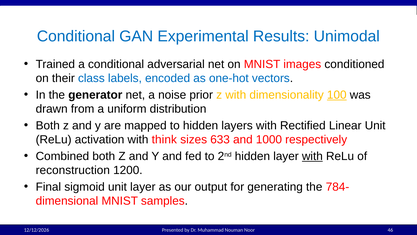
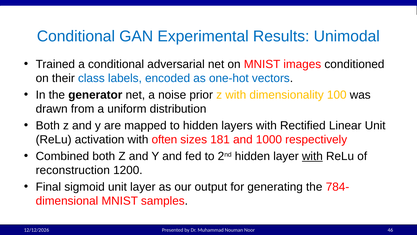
100 underline: present -> none
think: think -> often
633: 633 -> 181
